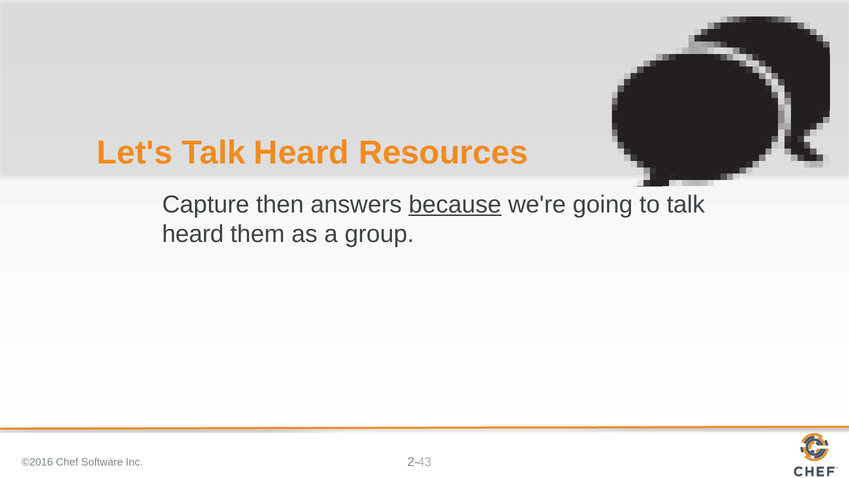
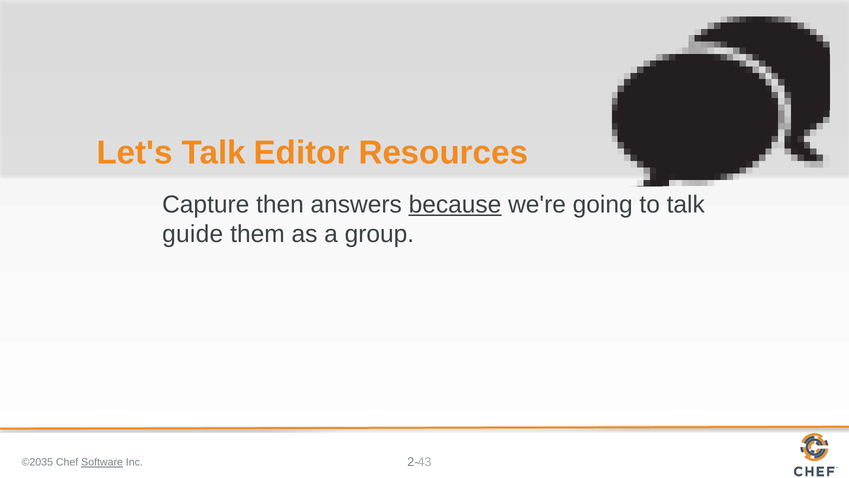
Let's Talk Heard: Heard -> Editor
heard at (193, 234): heard -> guide
©2016: ©2016 -> ©2035
Software underline: none -> present
